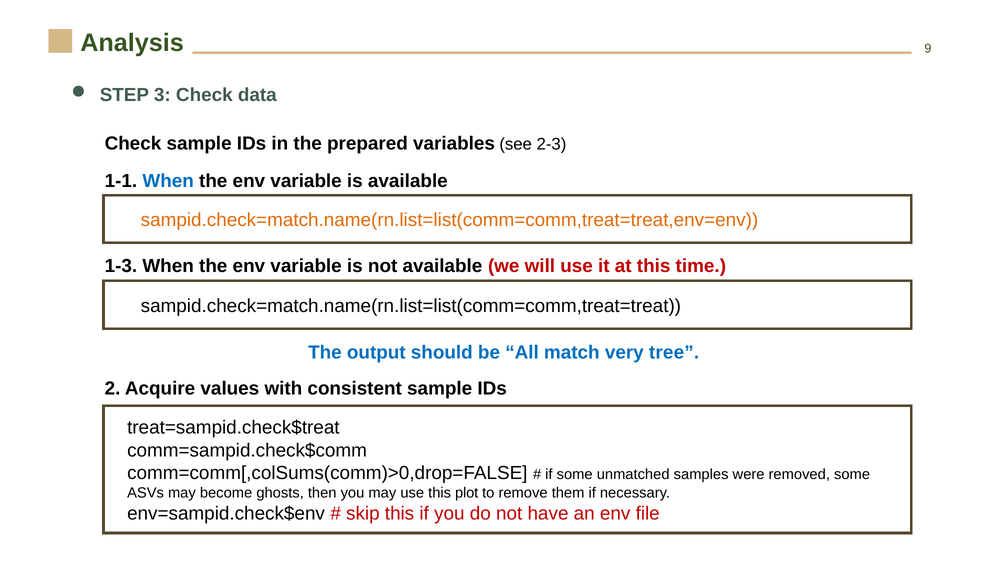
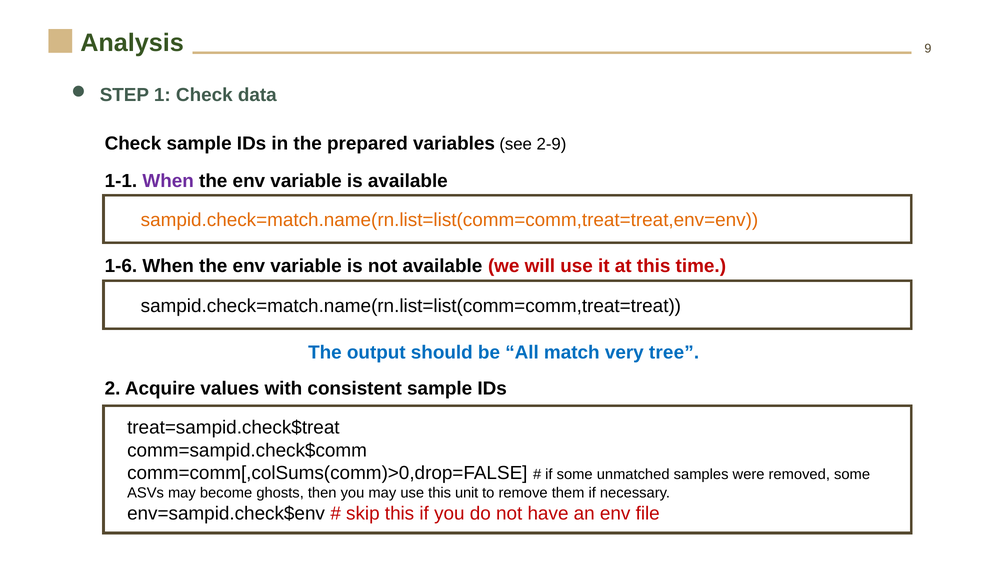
3: 3 -> 1
2-3: 2-3 -> 2-9
When at (168, 181) colour: blue -> purple
1-3: 1-3 -> 1-6
plot: plot -> unit
